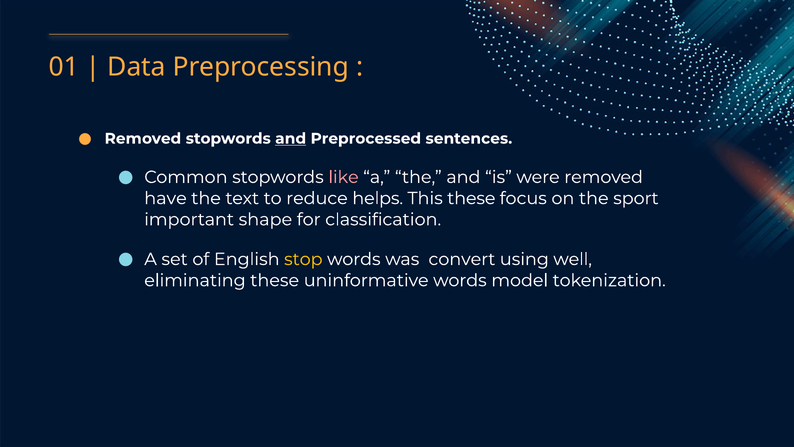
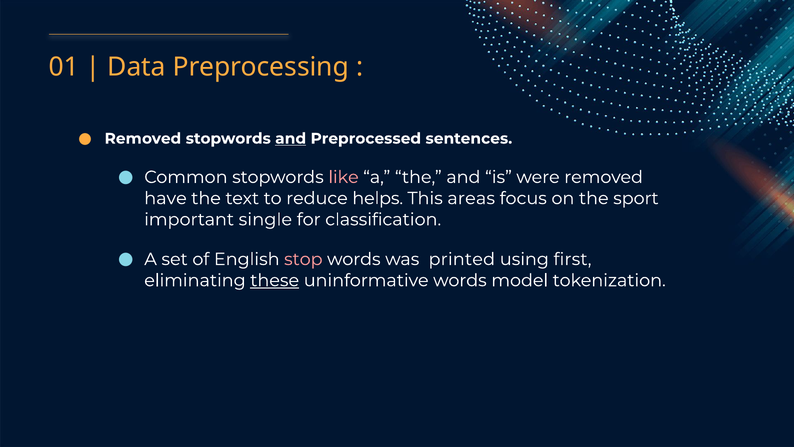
This these: these -> areas
shape: shape -> single
stop colour: yellow -> pink
convert: convert -> printed
well: well -> first
these at (275, 280) underline: none -> present
